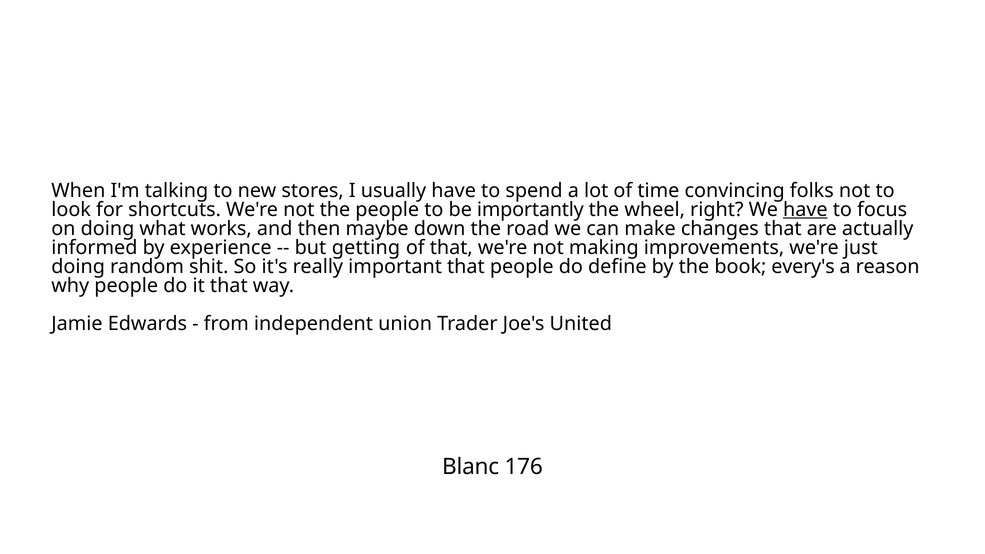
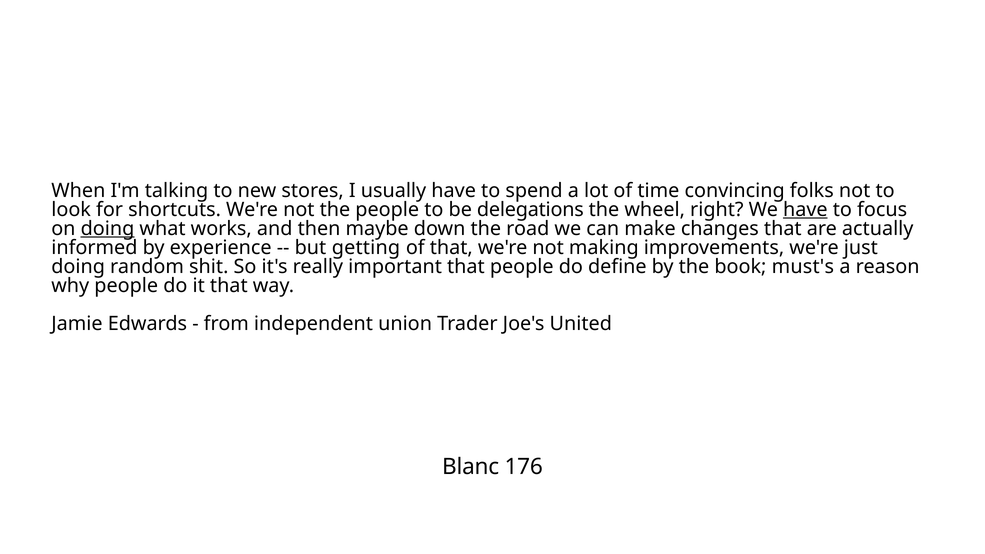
importantly: importantly -> delegations
doing at (107, 229) underline: none -> present
every's: every's -> must's
